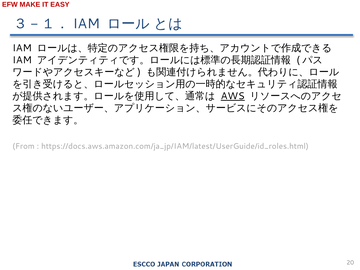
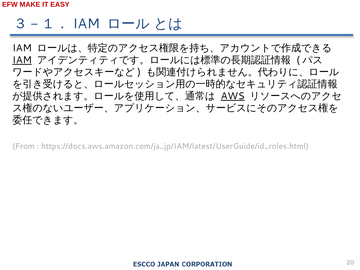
IAM at (22, 60) underline: none -> present
